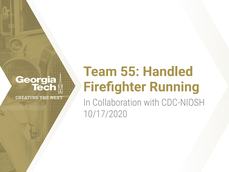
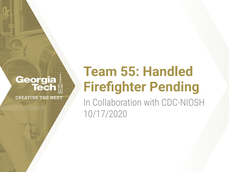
Running: Running -> Pending
